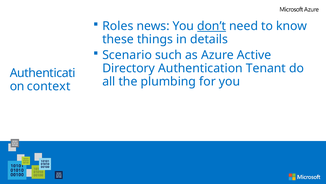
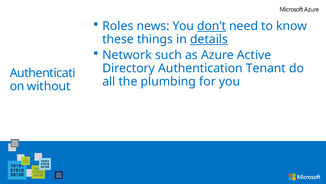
details underline: none -> present
Scenario: Scenario -> Network
context: context -> without
